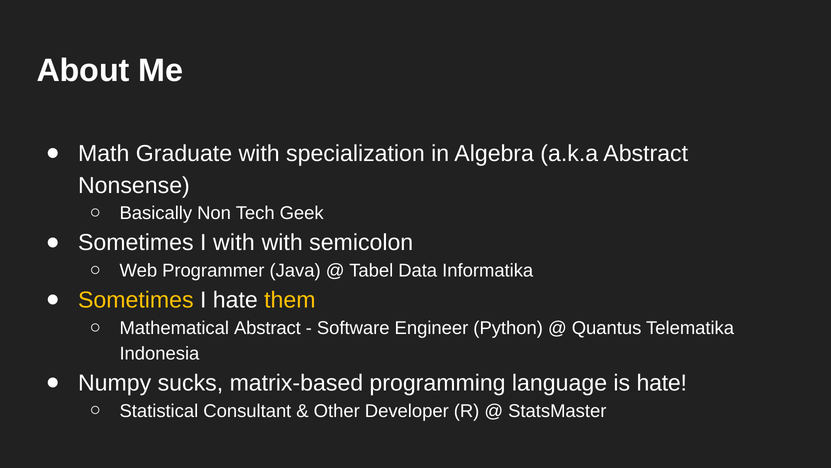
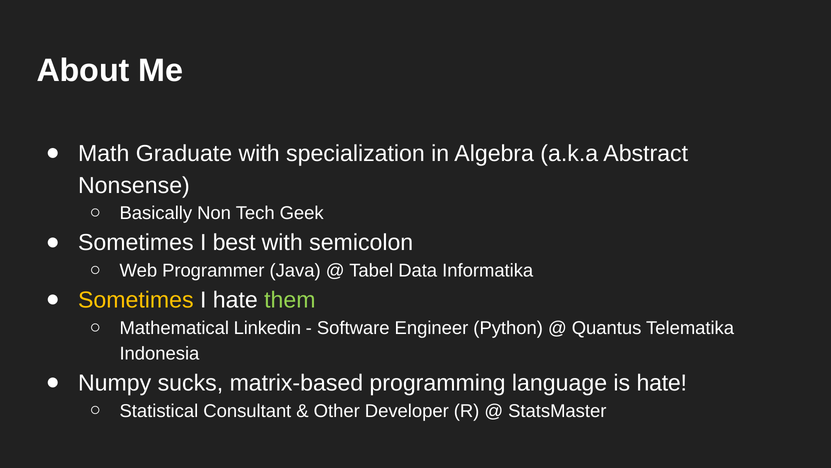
I with: with -> best
them colour: yellow -> light green
Mathematical Abstract: Abstract -> Linkedin
